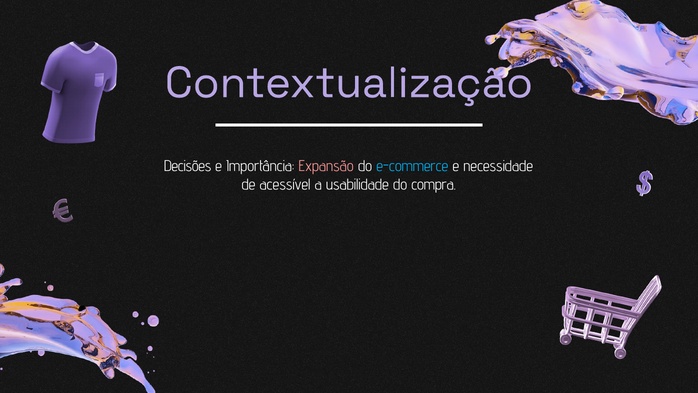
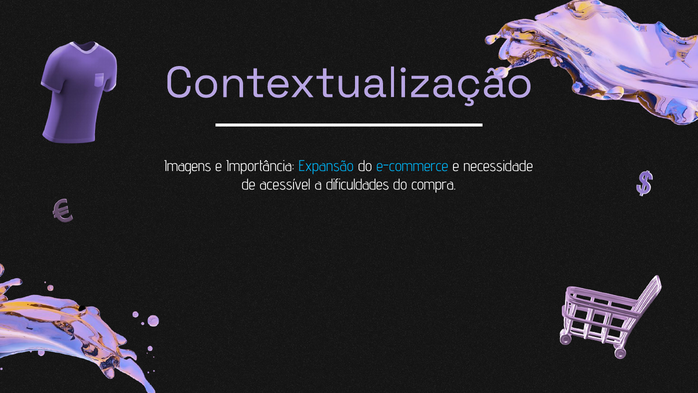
Decisões: Decisões -> Imagens
Expansão colour: pink -> light blue
usabilidade: usabilidade -> dificuldades
